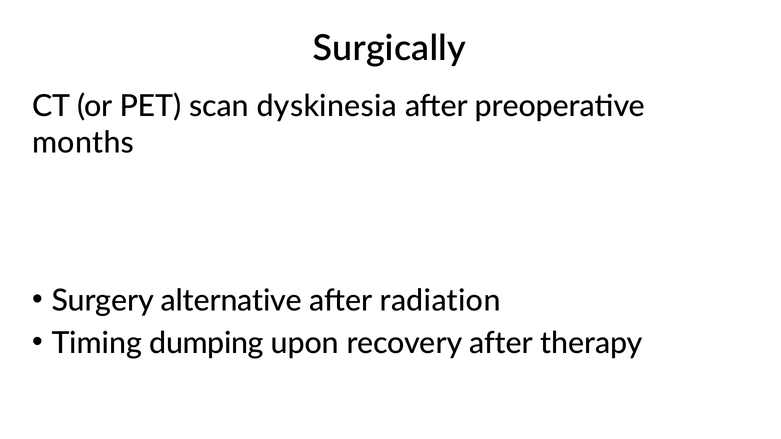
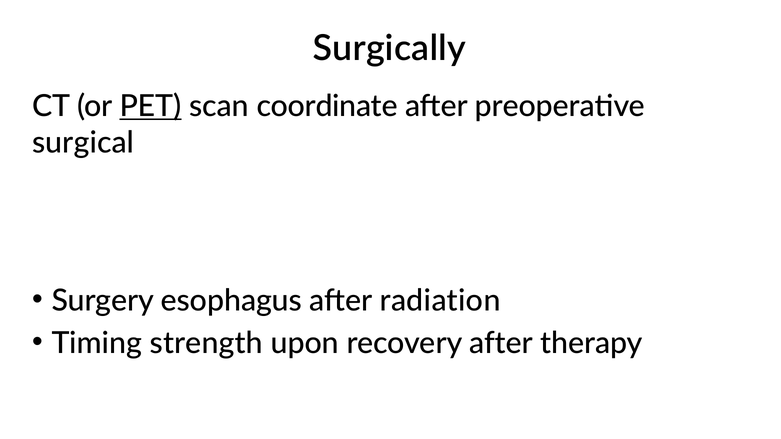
PET underline: none -> present
dyskinesia: dyskinesia -> coordinate
months: months -> surgical
alternative: alternative -> esophagus
dumping: dumping -> strength
